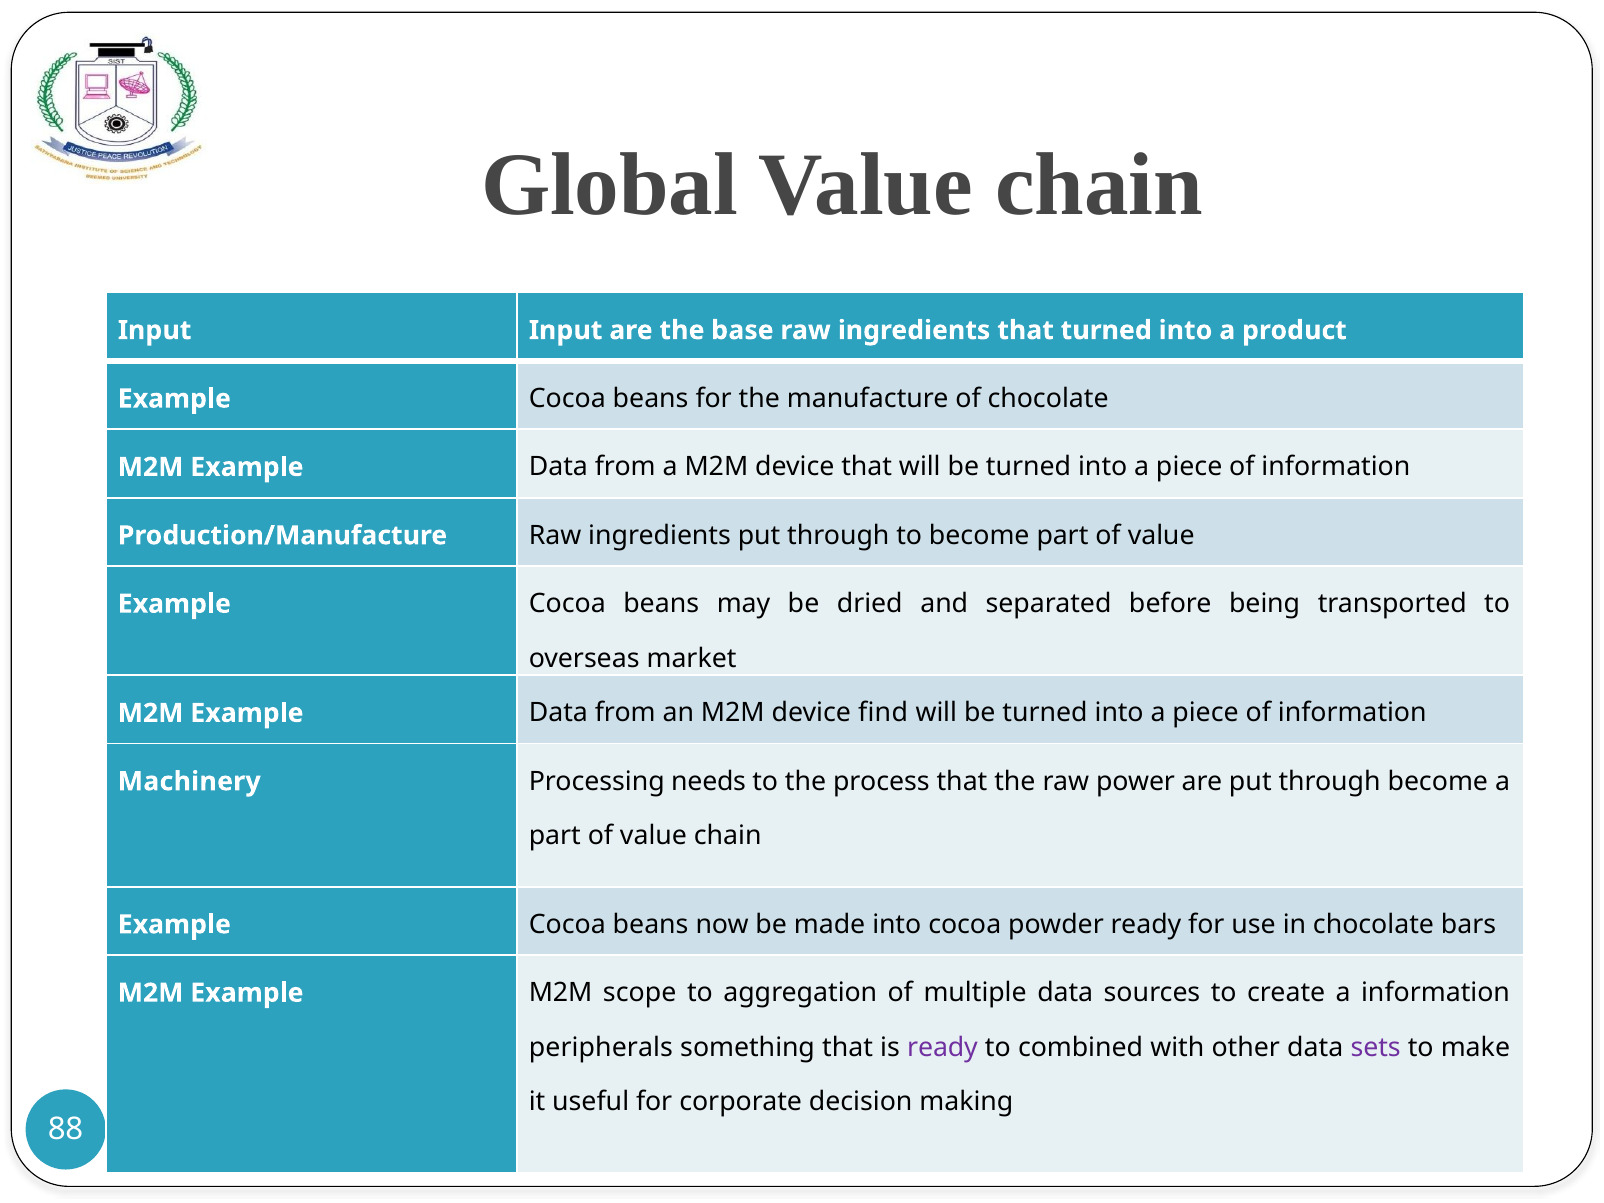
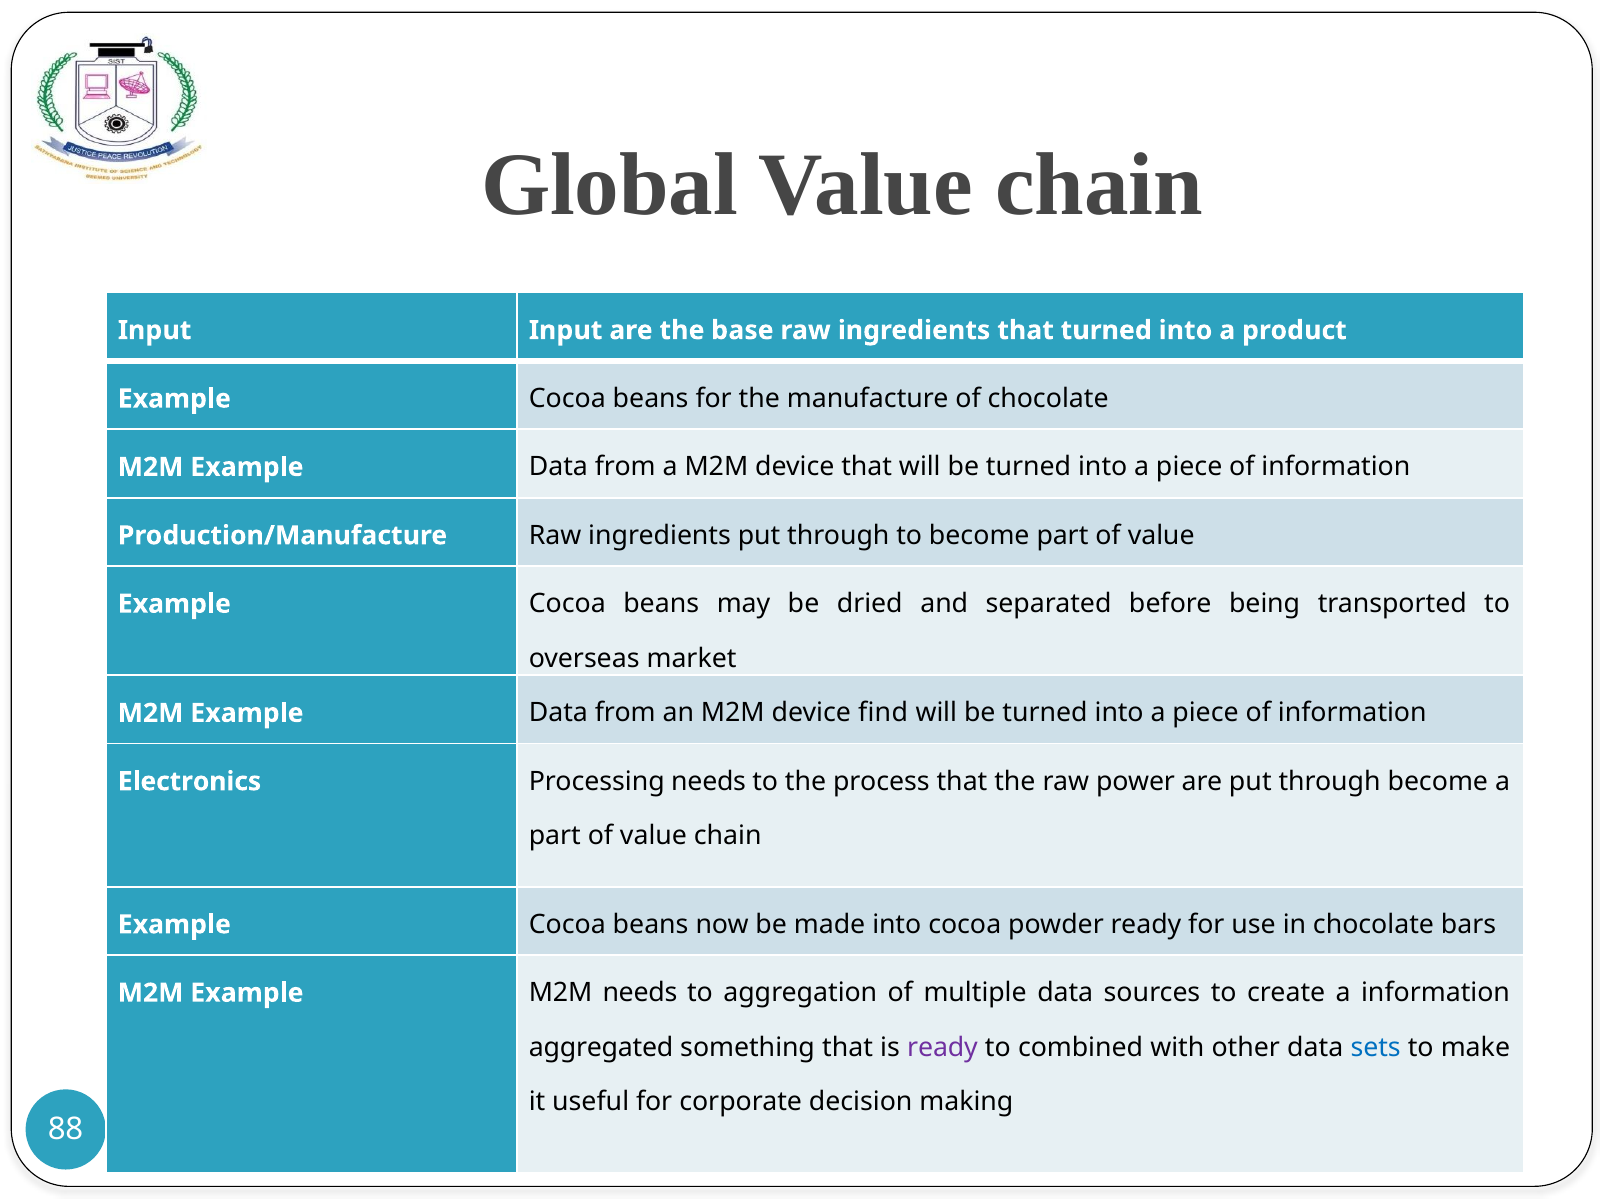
Machinery: Machinery -> Electronics
M2M scope: scope -> needs
peripherals: peripherals -> aggregated
sets colour: purple -> blue
